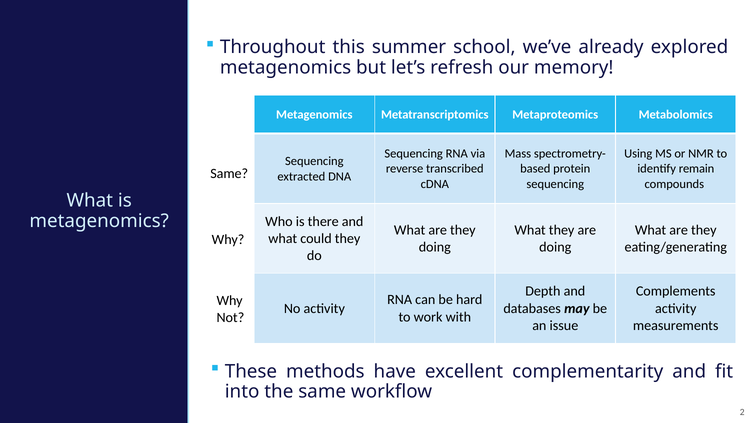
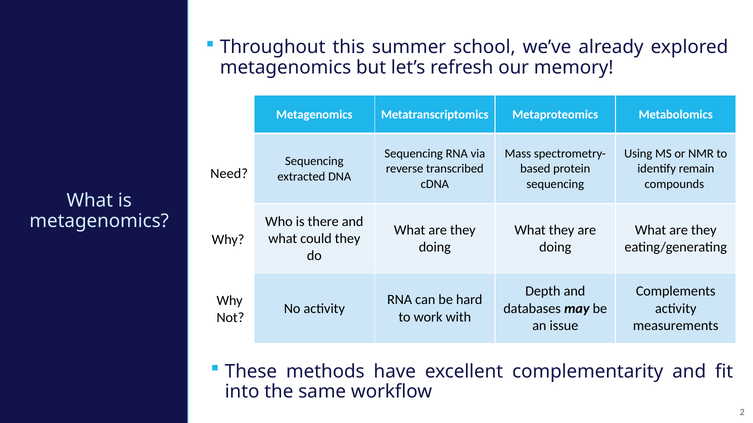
Same at (229, 174): Same -> Need
